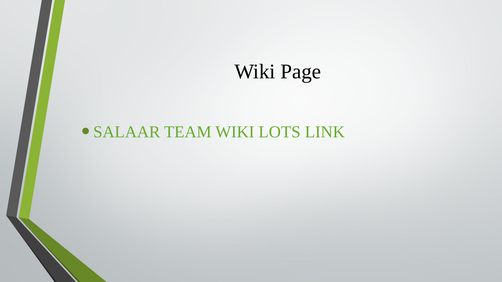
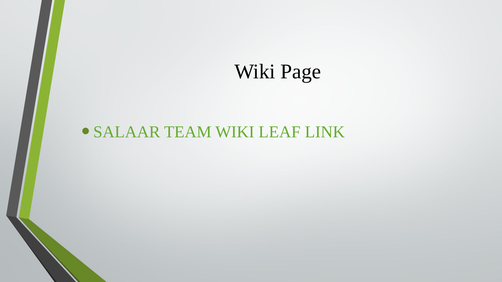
LOTS: LOTS -> LEAF
